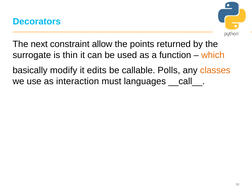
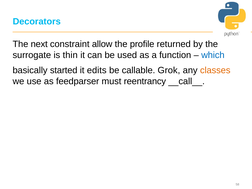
points: points -> profile
which colour: orange -> blue
modify: modify -> started
Polls: Polls -> Grok
interaction: interaction -> feedparser
languages: languages -> reentrancy
